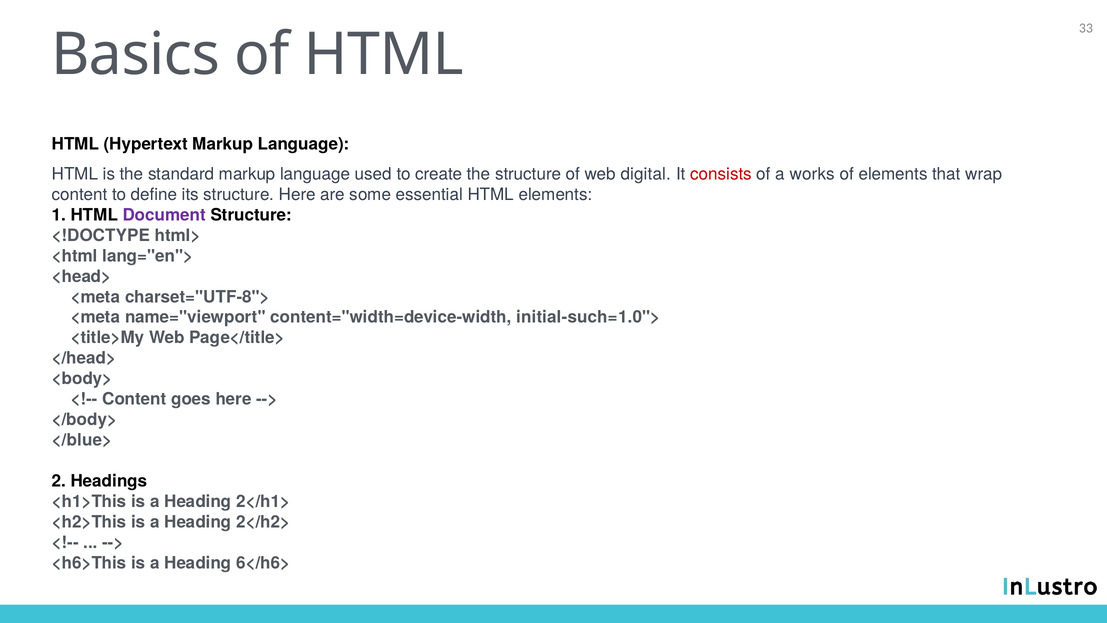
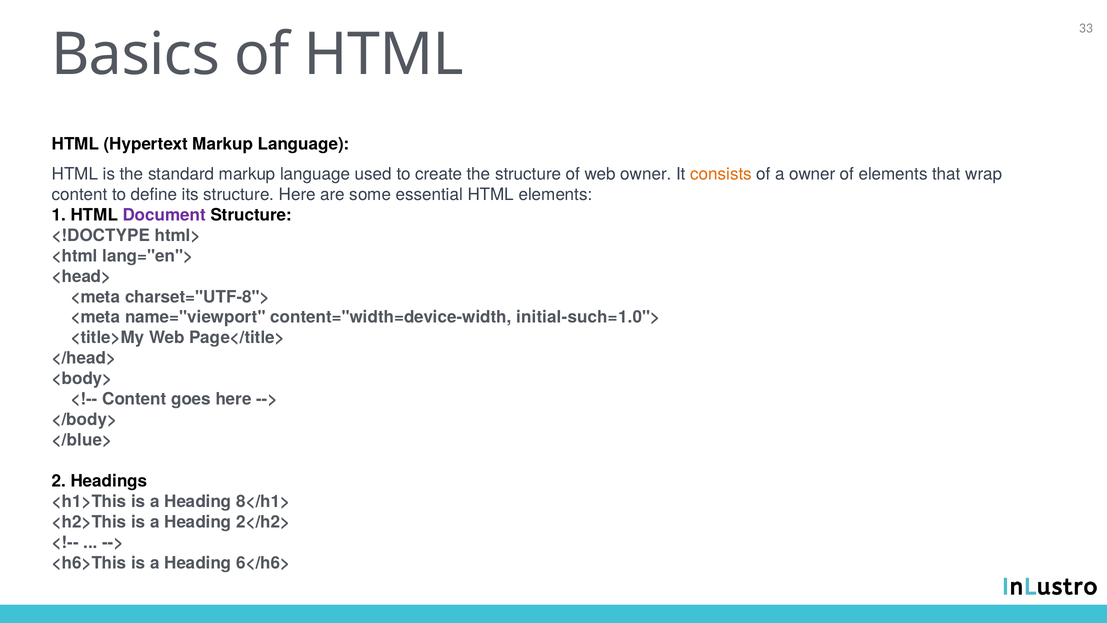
web digital: digital -> owner
consists colour: red -> orange
a works: works -> owner
2</h1>: 2</h1> -> 8</h1>
